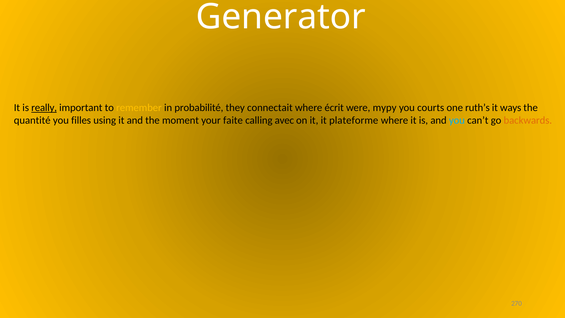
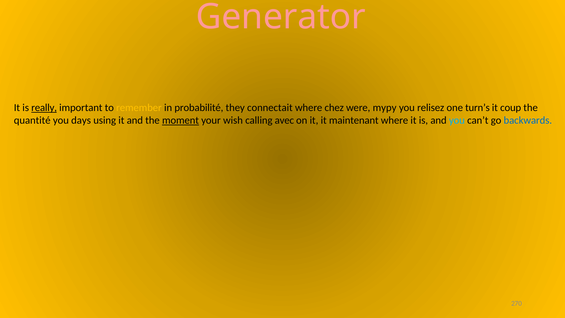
Generator colour: white -> pink
écrit: écrit -> chez
courts: courts -> relisez
ruth’s: ruth’s -> turn’s
ways: ways -> coup
filles: filles -> days
moment underline: none -> present
faite: faite -> wish
plateforme: plateforme -> maintenant
backwards colour: orange -> blue
